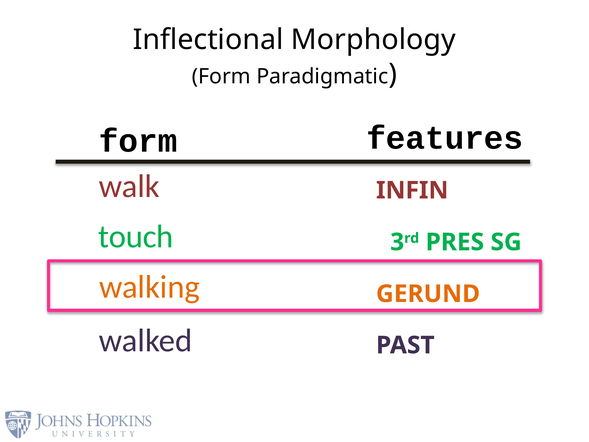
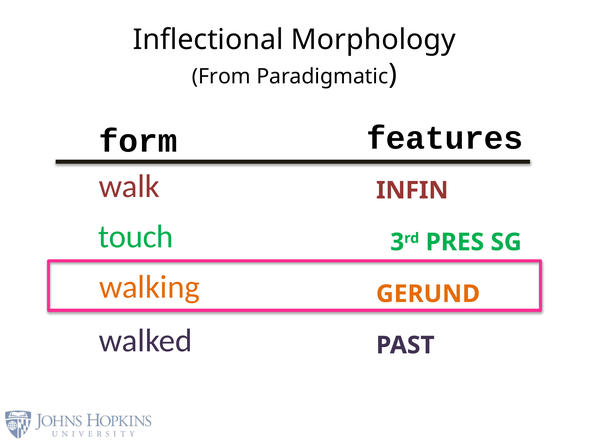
Form at (221, 77): Form -> From
